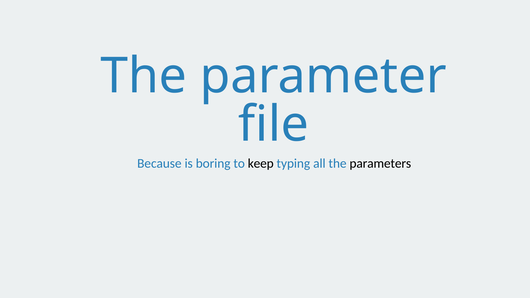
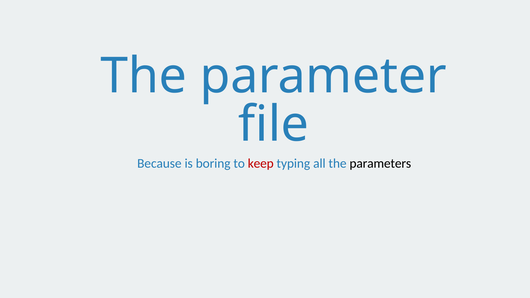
keep colour: black -> red
